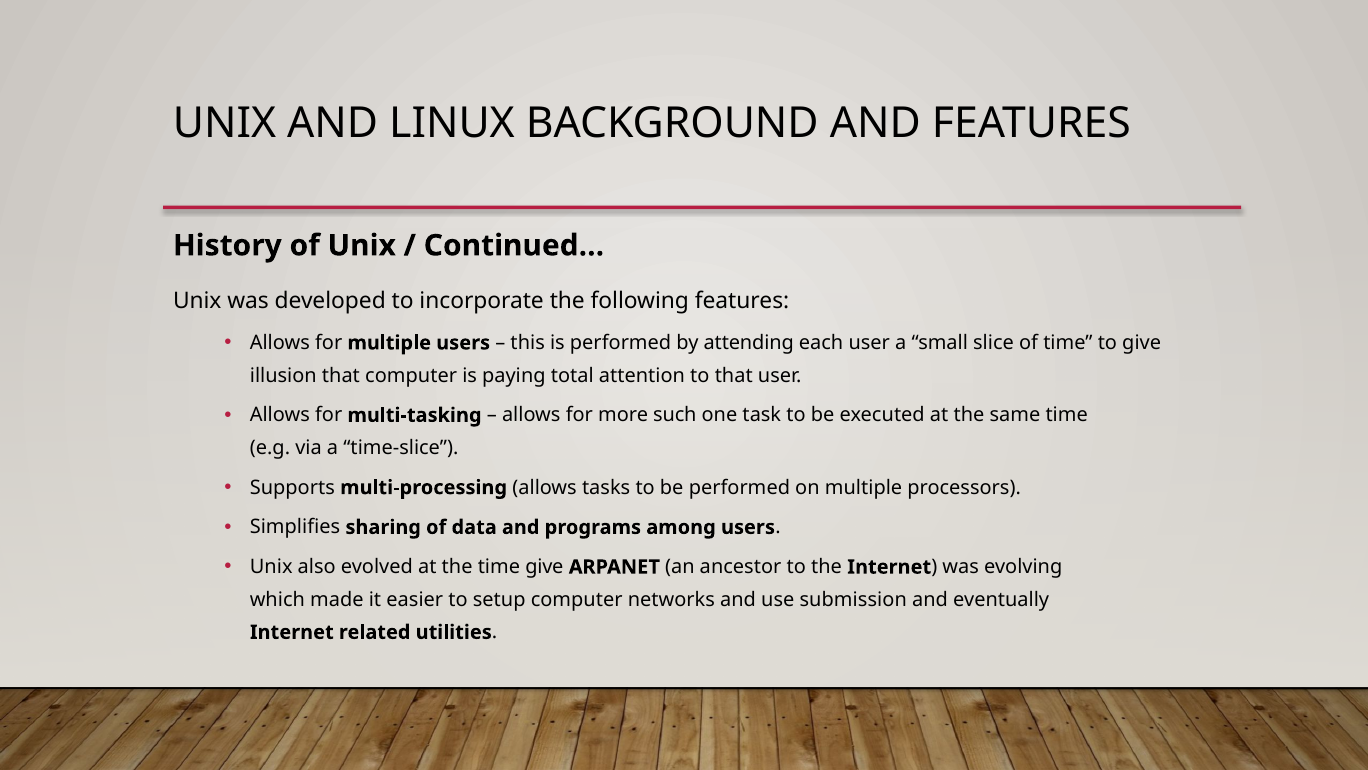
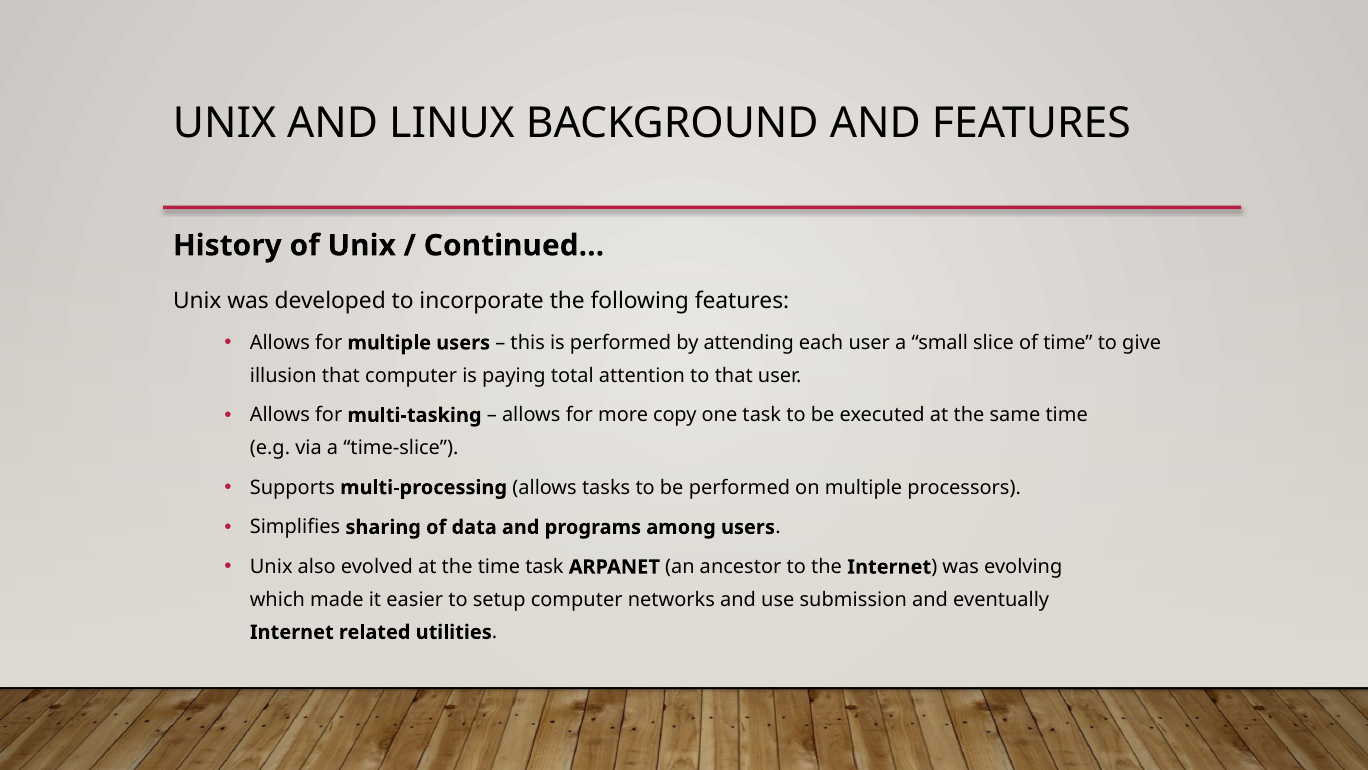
such: such -> copy
time give: give -> task
